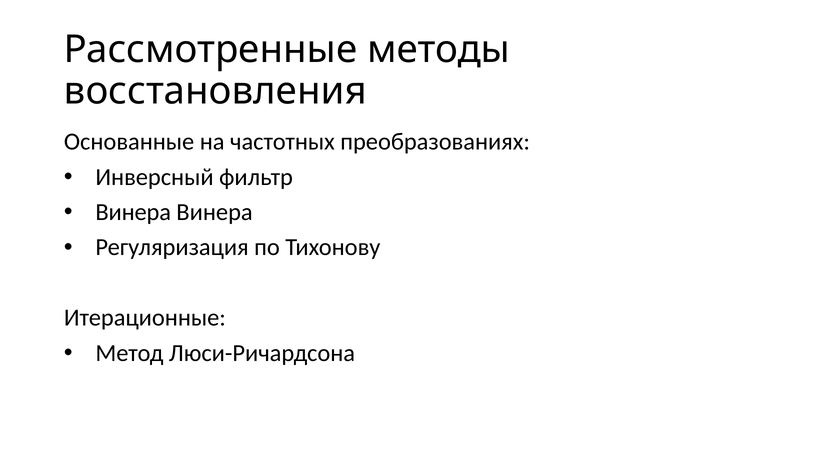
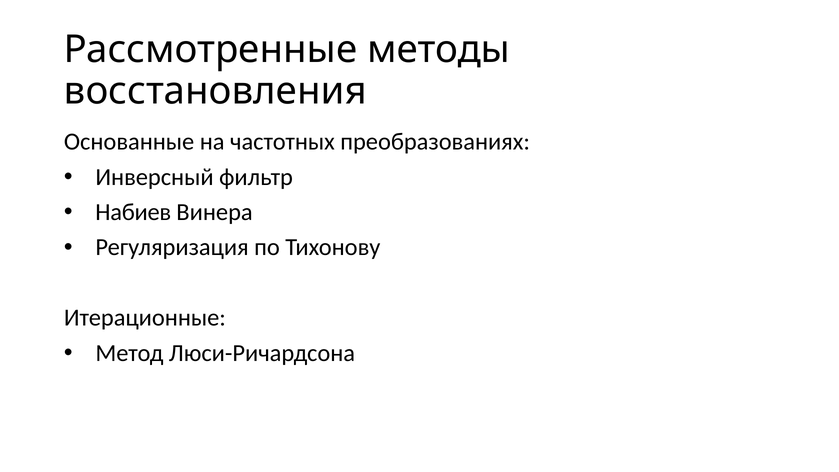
Винера at (133, 212): Винера -> Набиев
